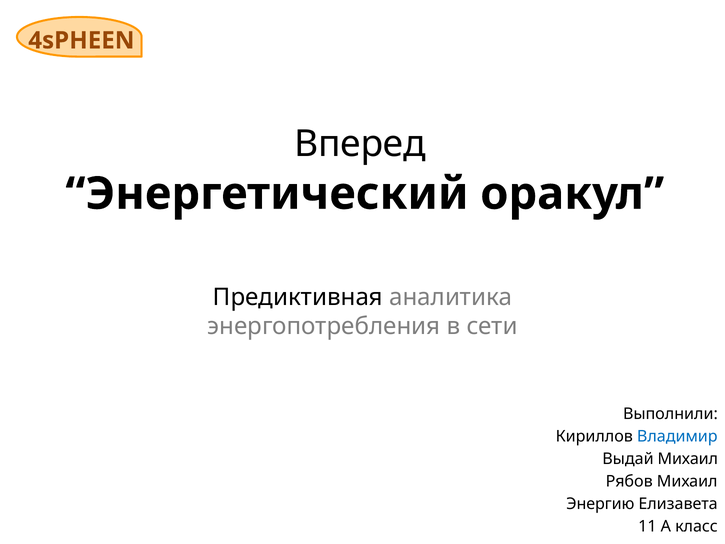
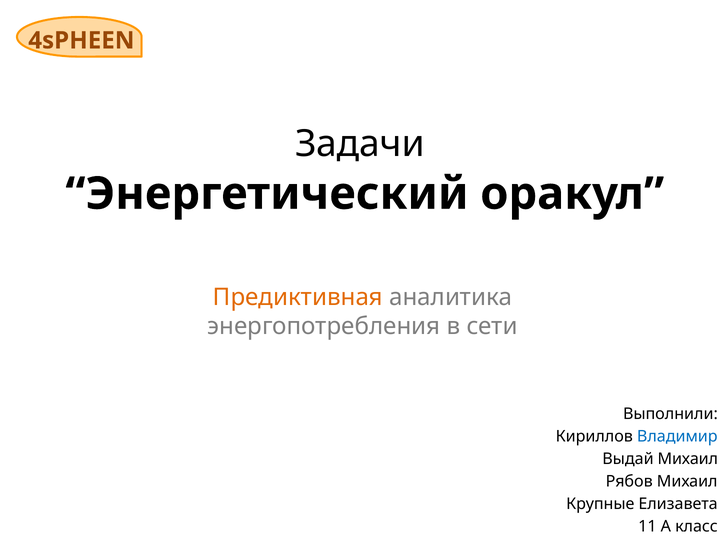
Вперед: Вперед -> Задачи
Предиктивная colour: black -> orange
Энергию: Энергию -> Крупные
